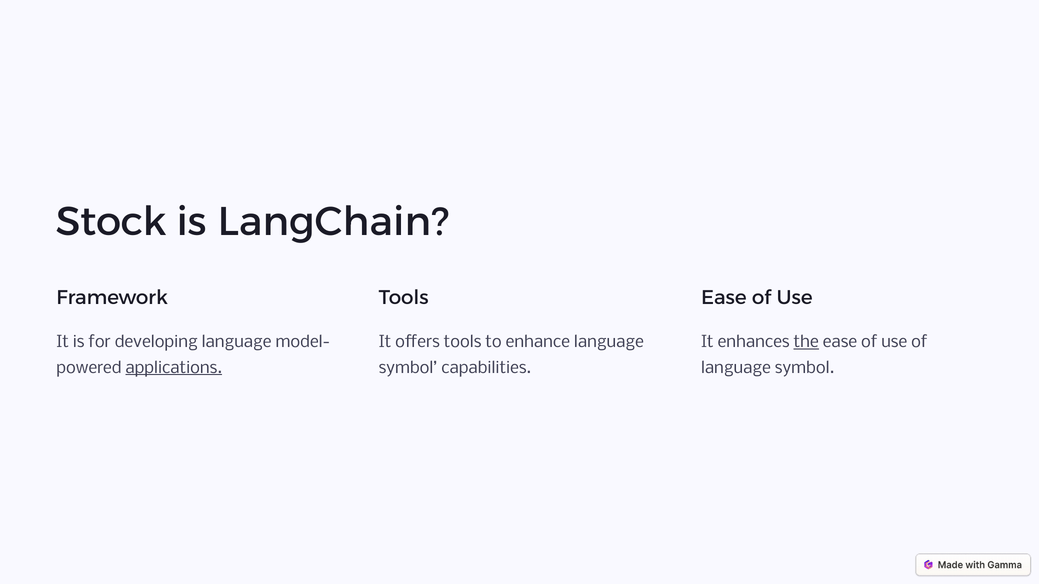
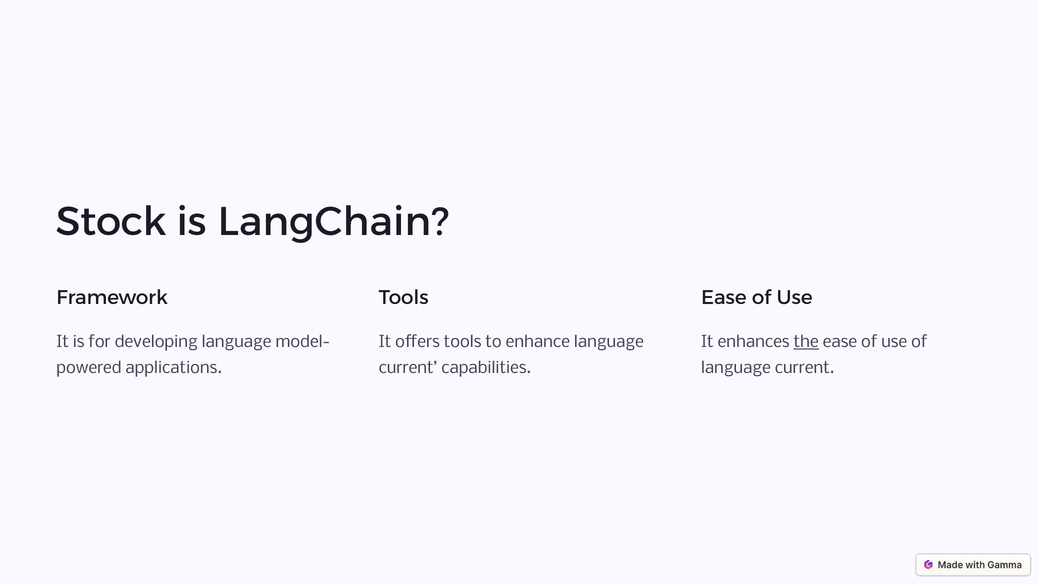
applications underline: present -> none
symbol at (408, 368): symbol -> current
symbol at (805, 368): symbol -> current
